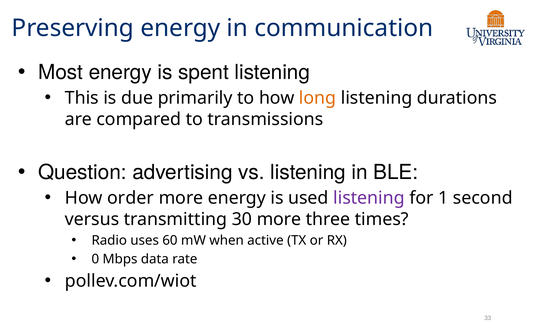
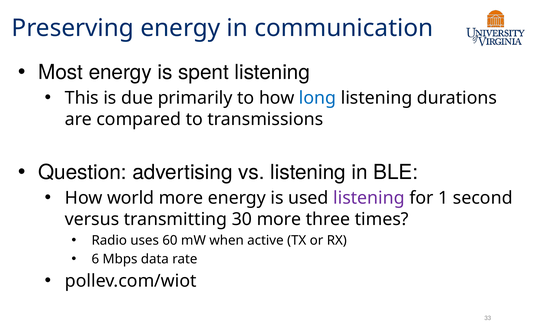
long colour: orange -> blue
order: order -> world
0: 0 -> 6
